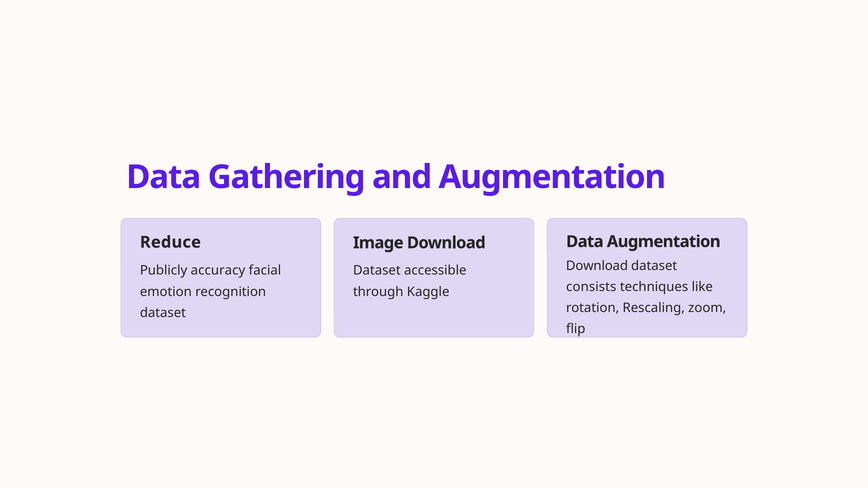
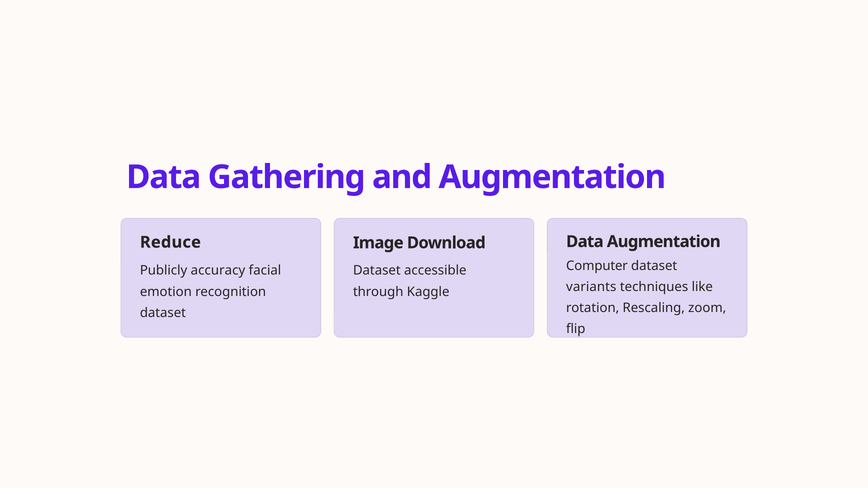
Download at (597, 266): Download -> Computer
consists: consists -> variants
